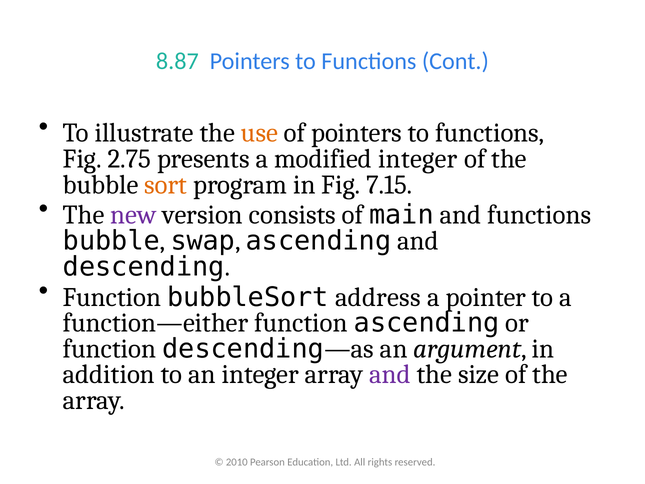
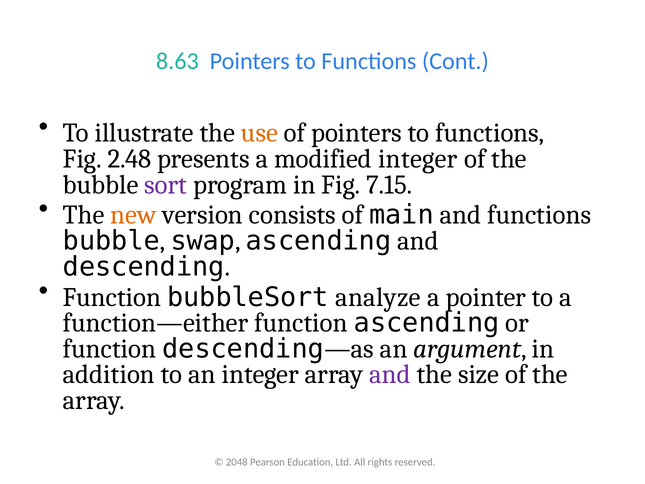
8.87: 8.87 -> 8.63
2.75: 2.75 -> 2.48
sort colour: orange -> purple
new colour: purple -> orange
address: address -> analyze
2010: 2010 -> 2048
